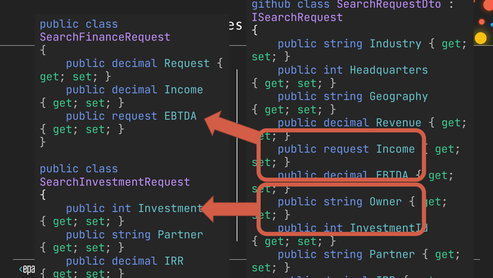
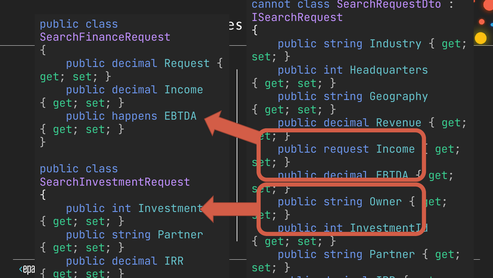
github: github -> cannot
request at (135, 116): request -> happens
